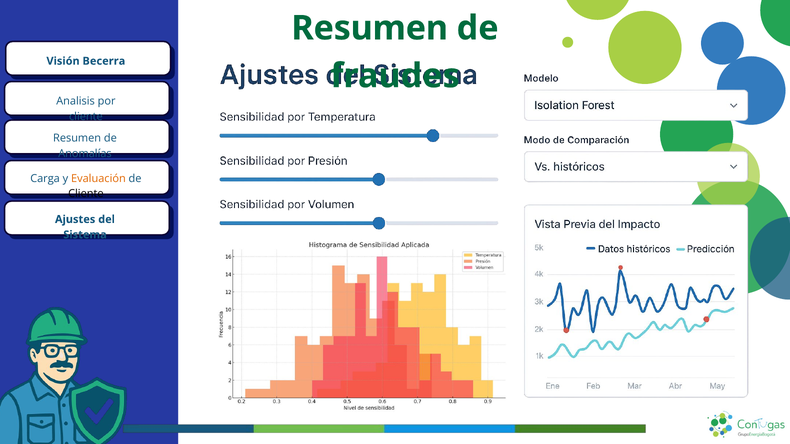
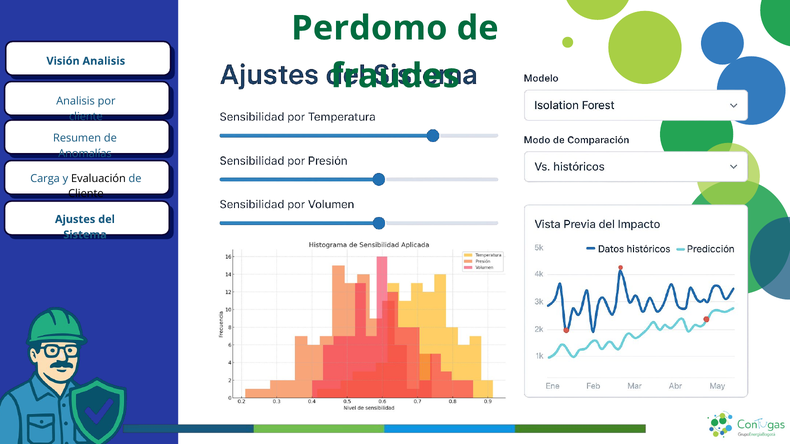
Resumen at (370, 28): Resumen -> Perdomo
Visión Becerra: Becerra -> Analisis
Evaluación colour: orange -> black
